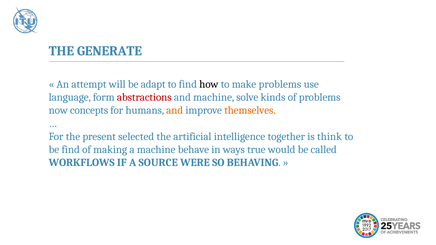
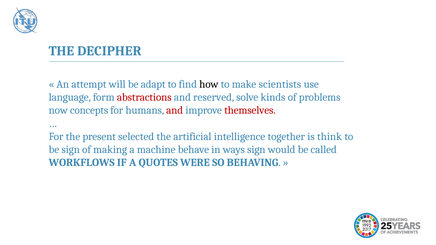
GENERATE: GENERATE -> DECIPHER
make problems: problems -> scientists
and machine: machine -> reserved
and at (175, 110) colour: orange -> red
themselves colour: orange -> red
be find: find -> sign
ways true: true -> sign
SOURCE: SOURCE -> QUOTES
